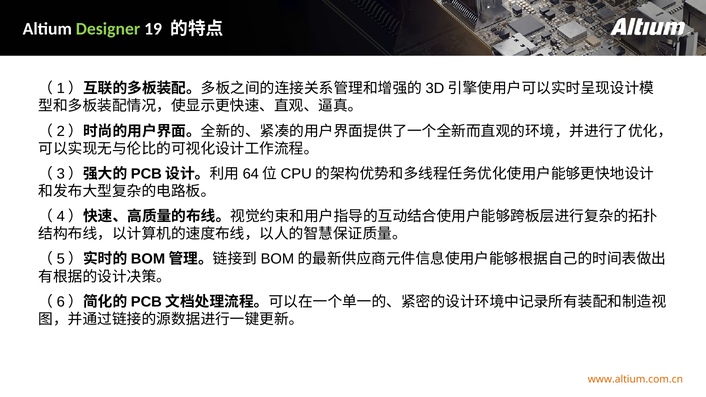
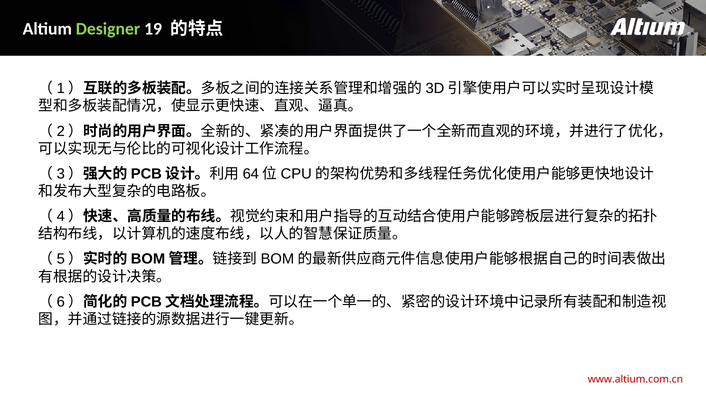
www.altium.com.cn colour: orange -> red
